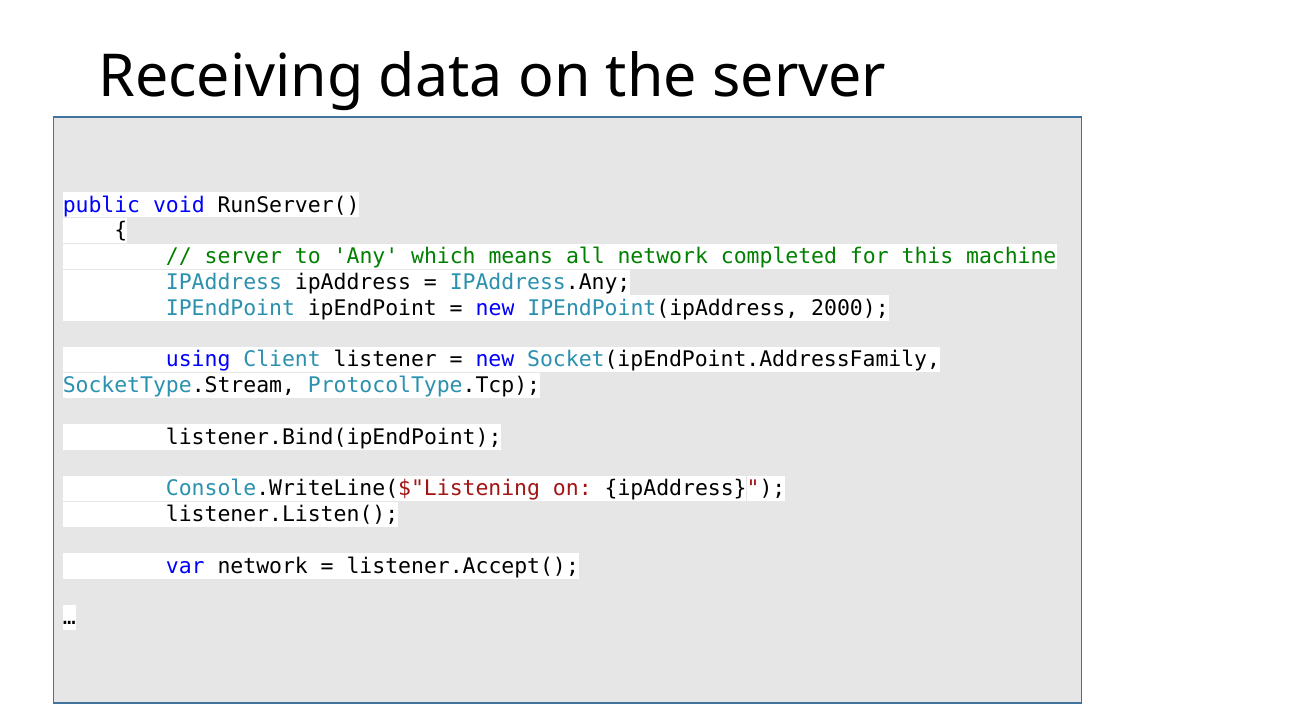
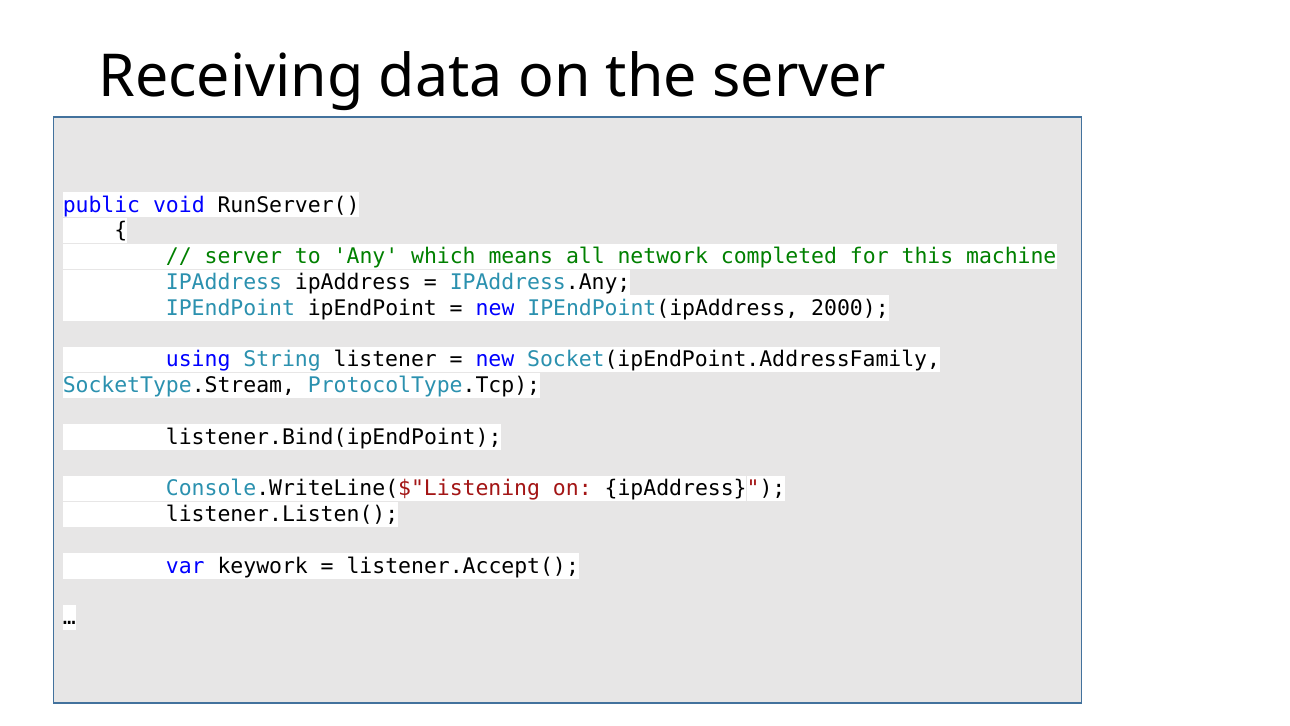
Client: Client -> String
var network: network -> keywork
